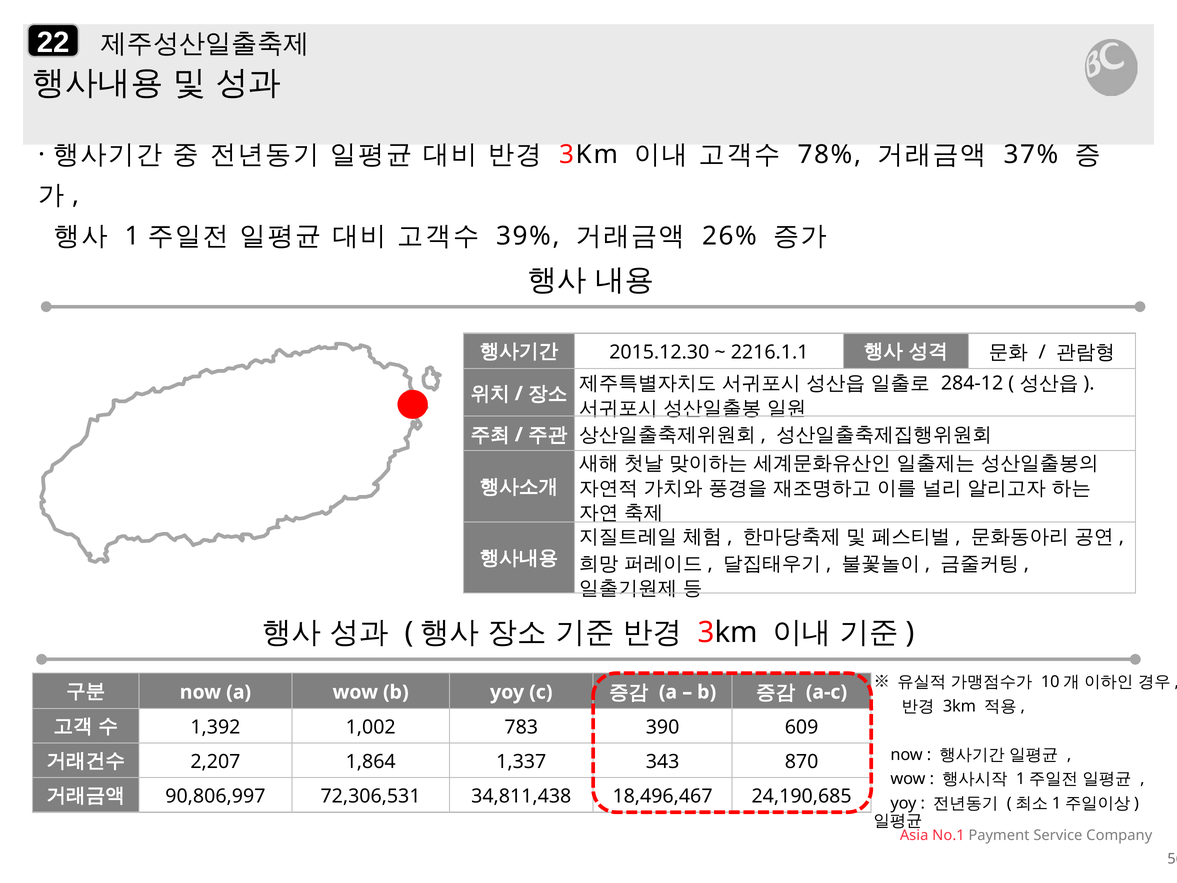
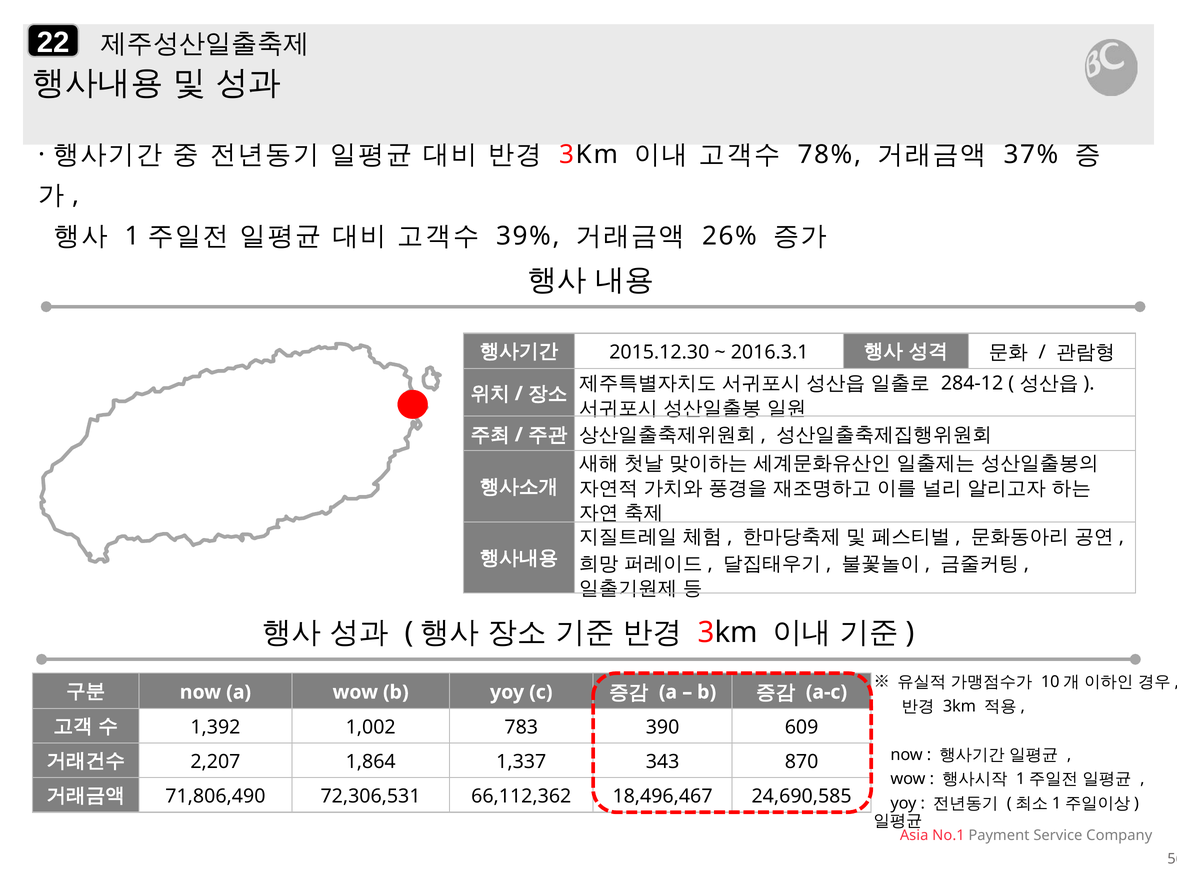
2216.1.1: 2216.1.1 -> 2016.3.1
90,806,997: 90,806,997 -> 71,806,490
34,811,438: 34,811,438 -> 66,112,362
24,190,685: 24,190,685 -> 24,690,585
